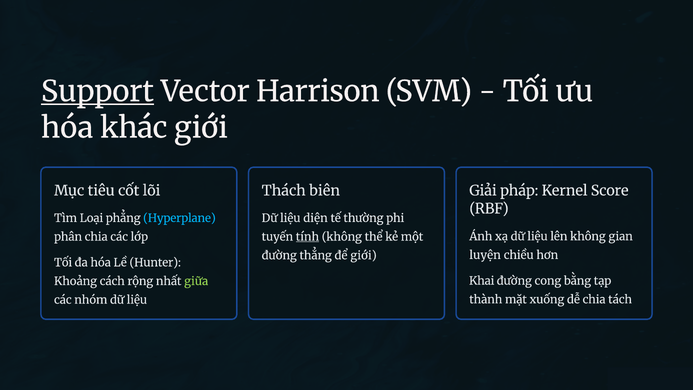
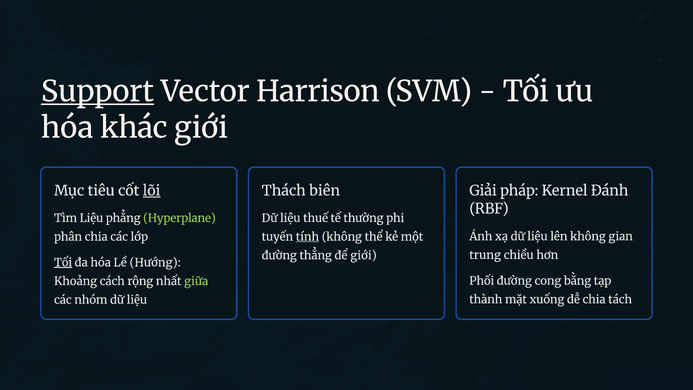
lõi underline: none -> present
Score: Score -> Đánh
diện: diện -> thuế
Tìm Loại: Loại -> Liệu
Hyperplane colour: light blue -> light green
luyện: luyện -> trung
Tối at (63, 262) underline: none -> present
Hunter: Hunter -> Hướng
Khai: Khai -> Phối
